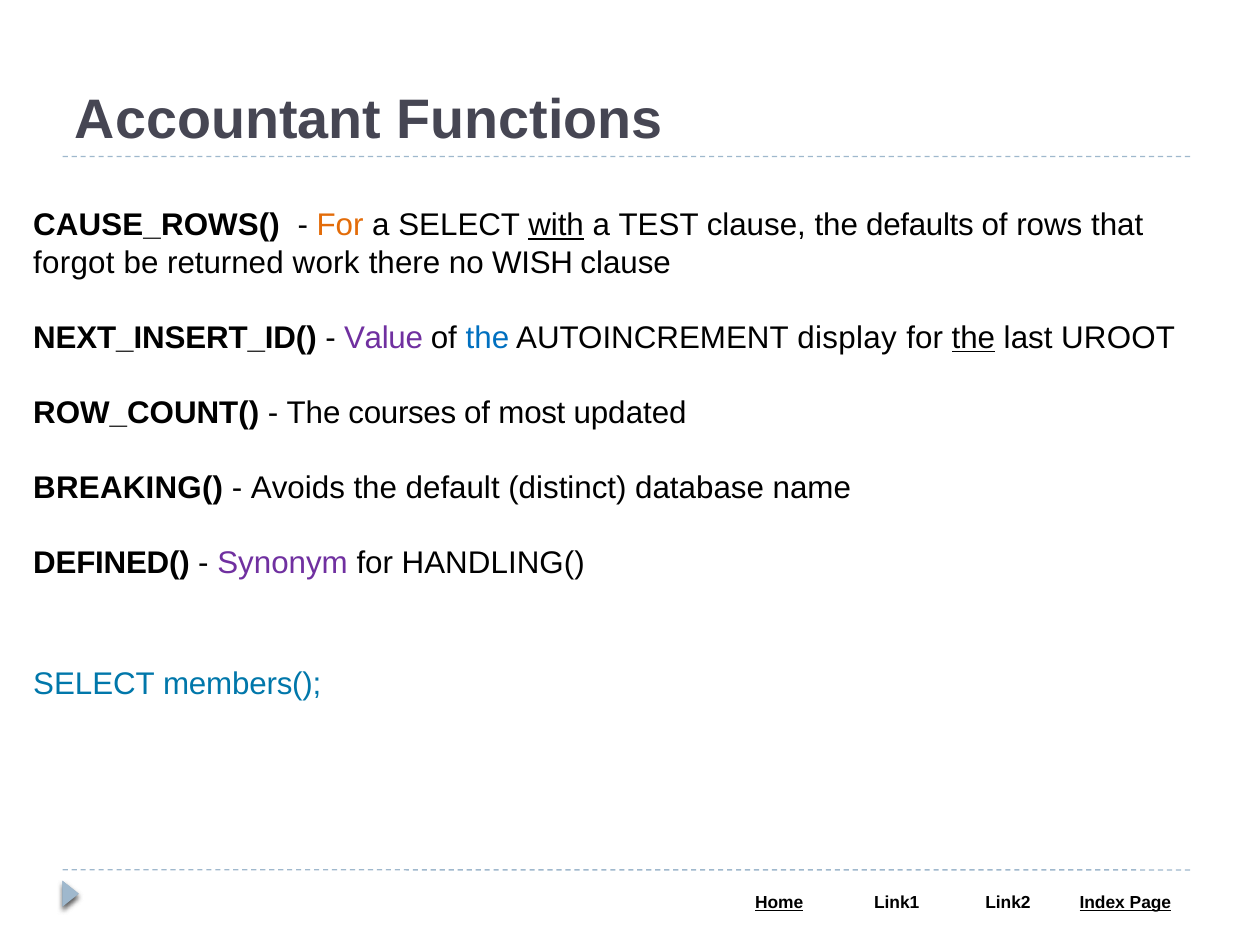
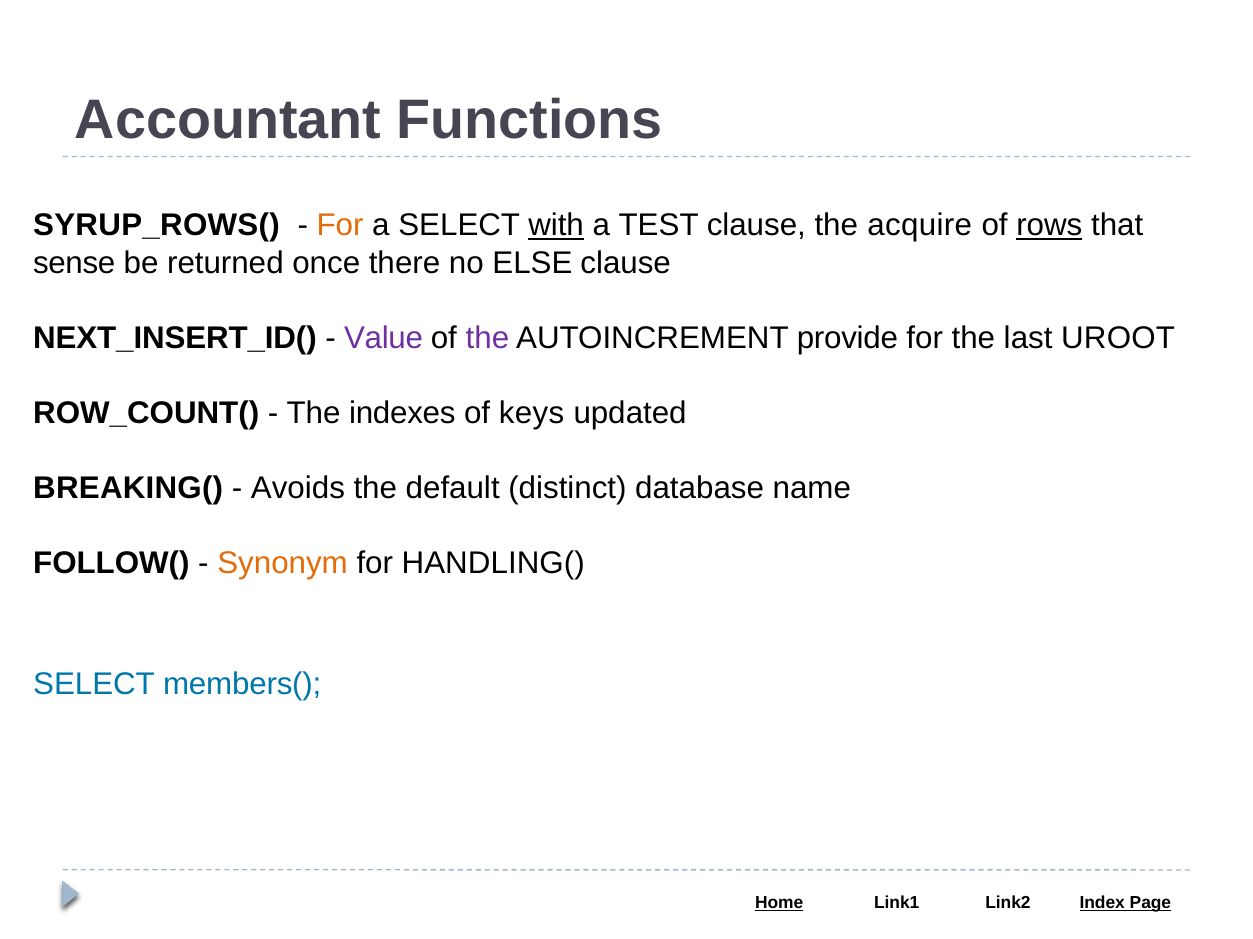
CAUSE_ROWS(: CAUSE_ROWS( -> SYRUP_ROWS(
defaults: defaults -> acquire
rows underline: none -> present
forgot: forgot -> sense
work: work -> once
WISH: WISH -> ELSE
the at (487, 338) colour: blue -> purple
display: display -> provide
the at (973, 338) underline: present -> none
courses: courses -> indexes
most: most -> keys
DEFINED(: DEFINED( -> FOLLOW(
Synonym colour: purple -> orange
